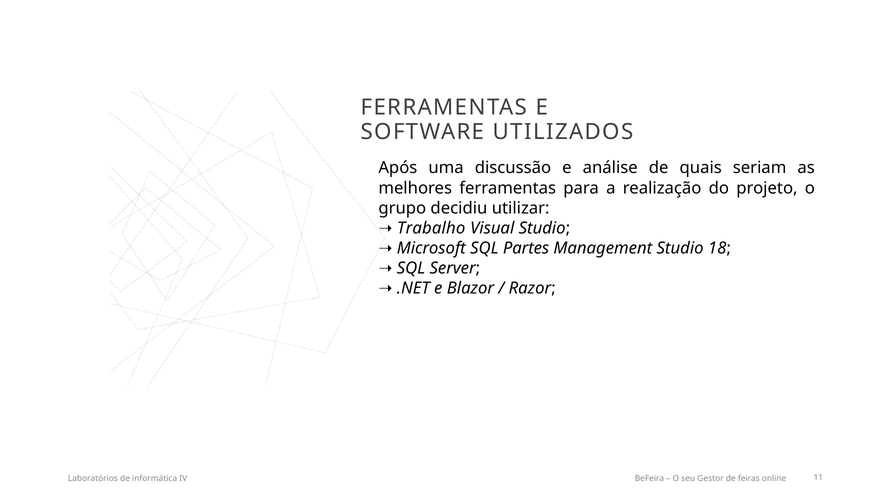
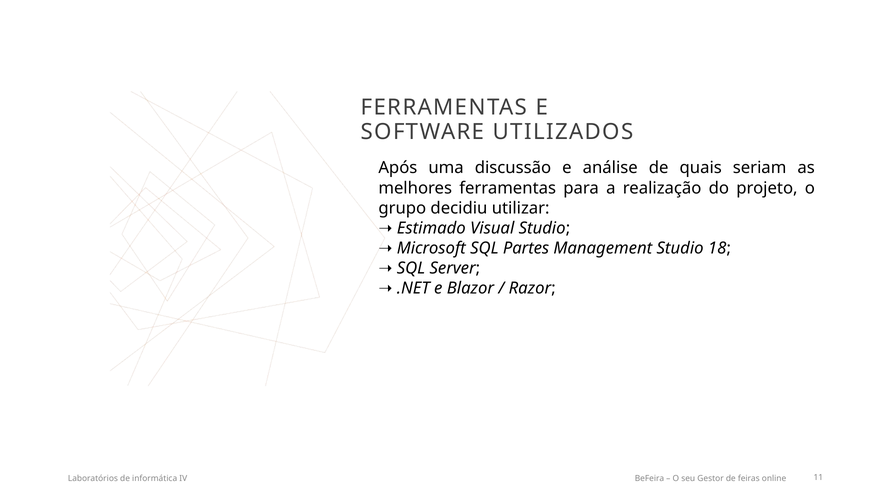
Trabalho: Trabalho -> Estimado
